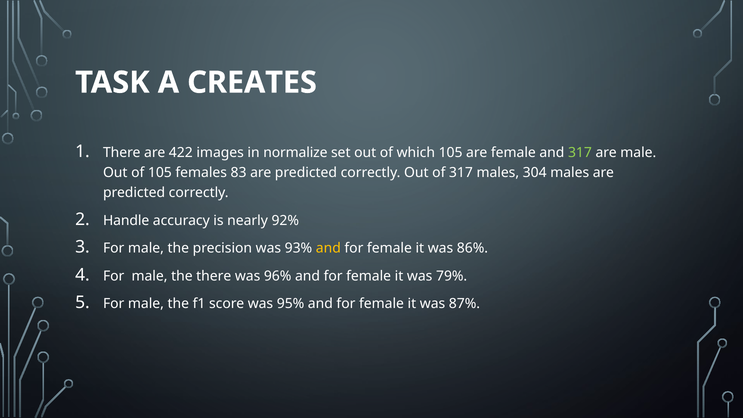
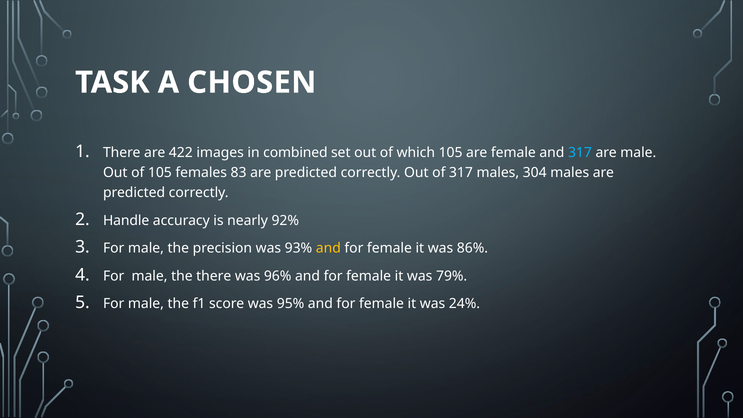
CREATES: CREATES -> CHOSEN
normalize: normalize -> combined
317 at (580, 153) colour: light green -> light blue
87%: 87% -> 24%
